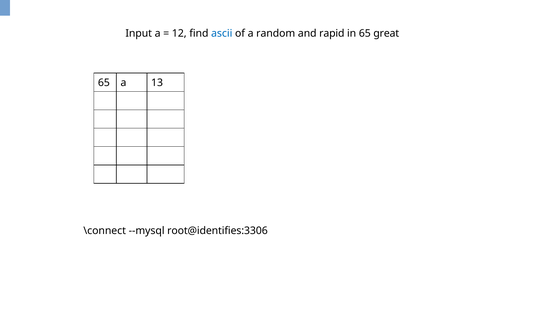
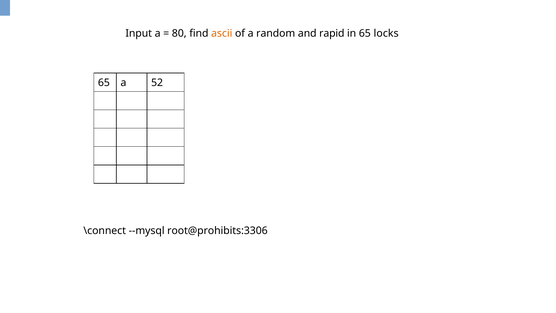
12: 12 -> 80
ascii colour: blue -> orange
great: great -> locks
13: 13 -> 52
root@identifies:3306: root@identifies:3306 -> root@prohibits:3306
